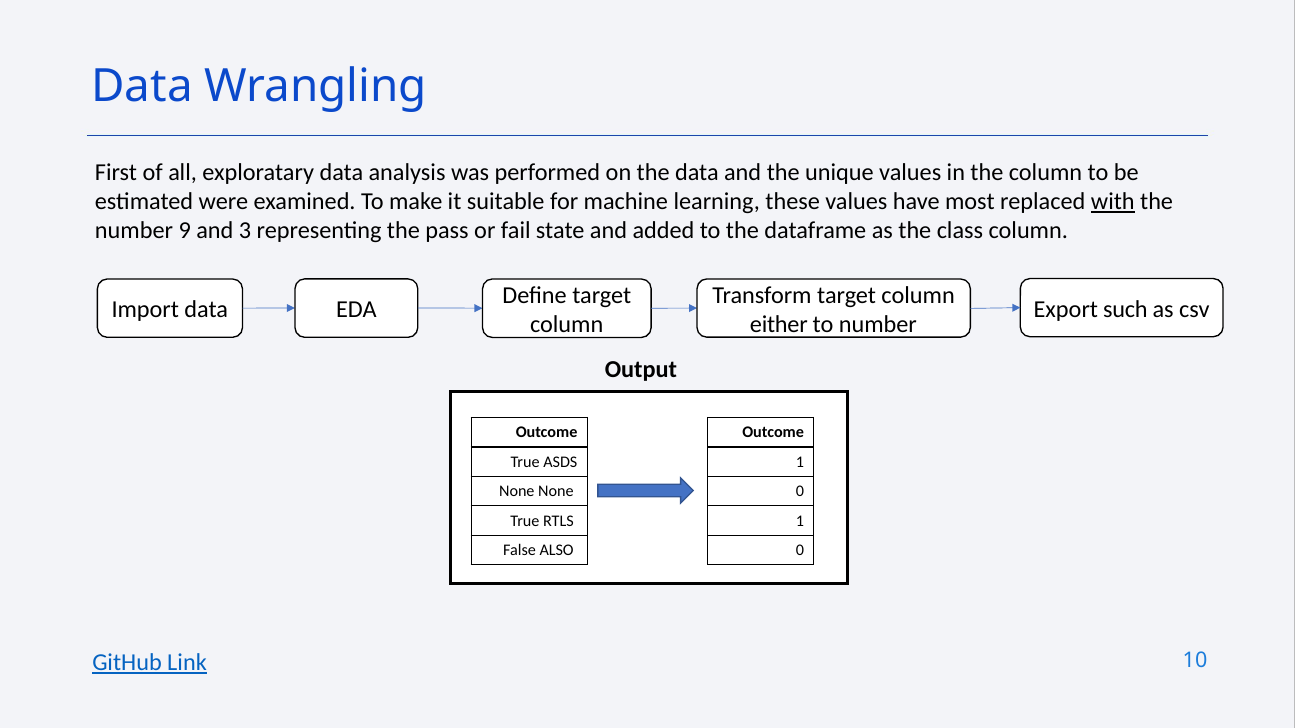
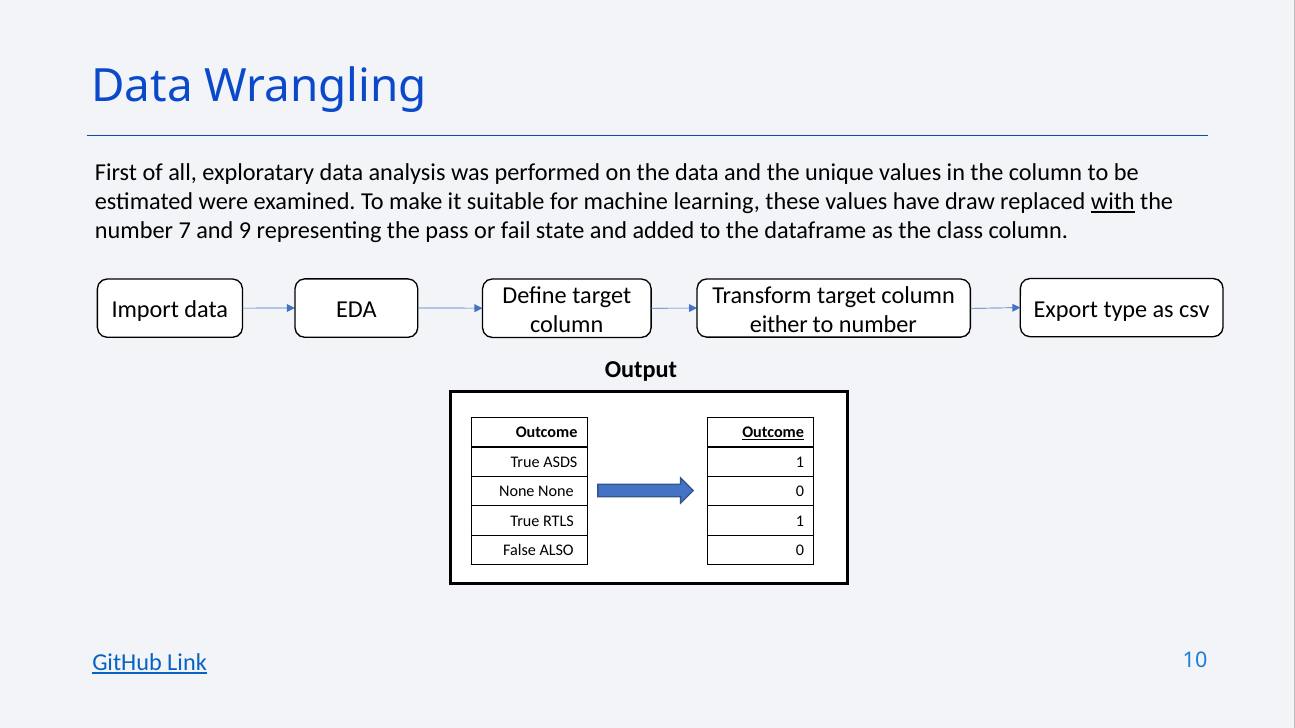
most: most -> draw
9: 9 -> 7
3: 3 -> 9
such: such -> type
Outcome at (773, 433) underline: none -> present
